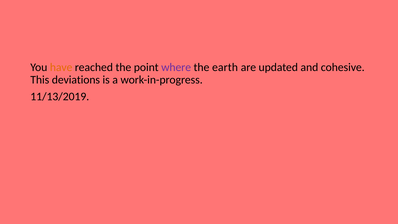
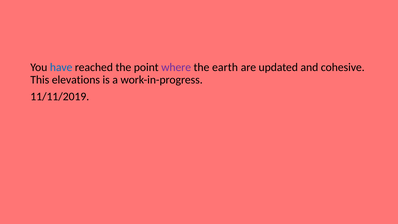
have colour: orange -> blue
deviations: deviations -> elevations
11/13/2019: 11/13/2019 -> 11/11/2019
